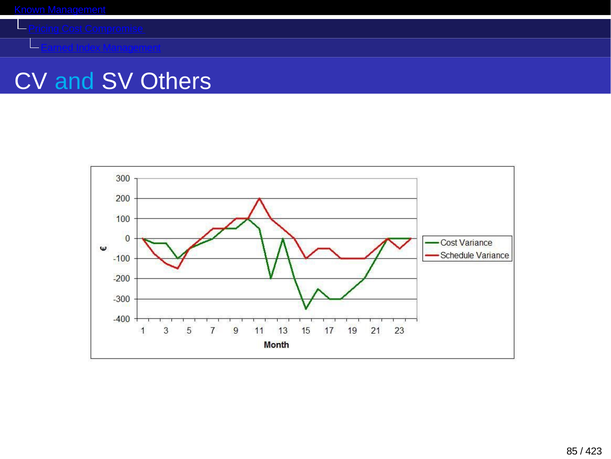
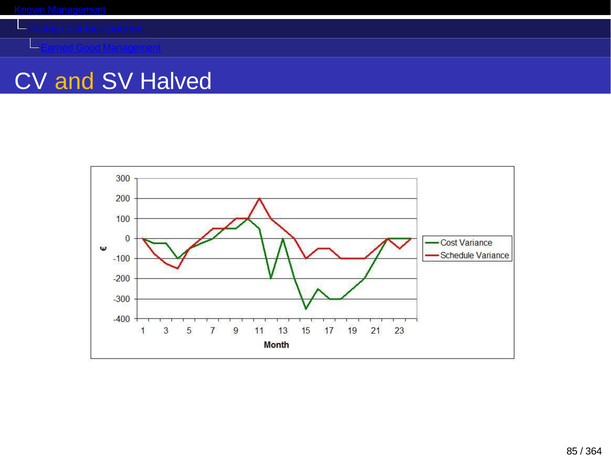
Compromise: Compromise -> Incorporated
Index: Index -> Good
and colour: light blue -> yellow
Others: Others -> Halved
423: 423 -> 364
